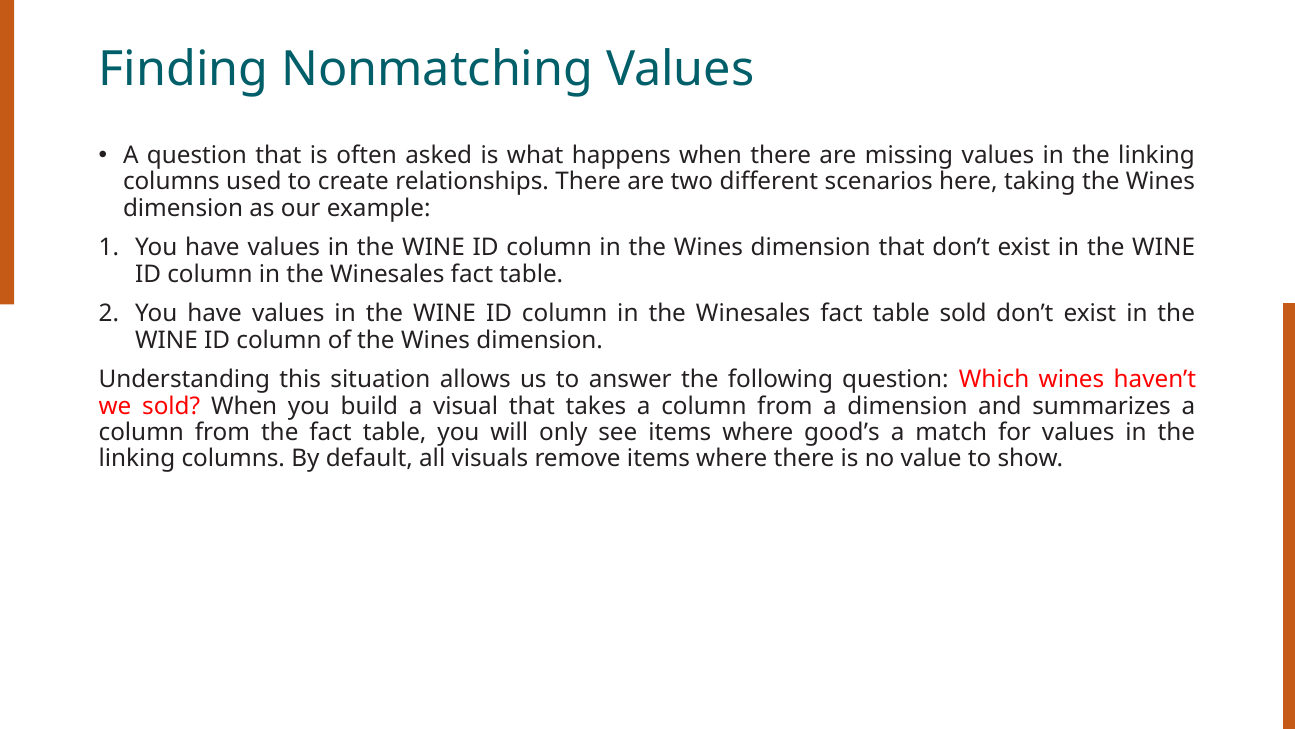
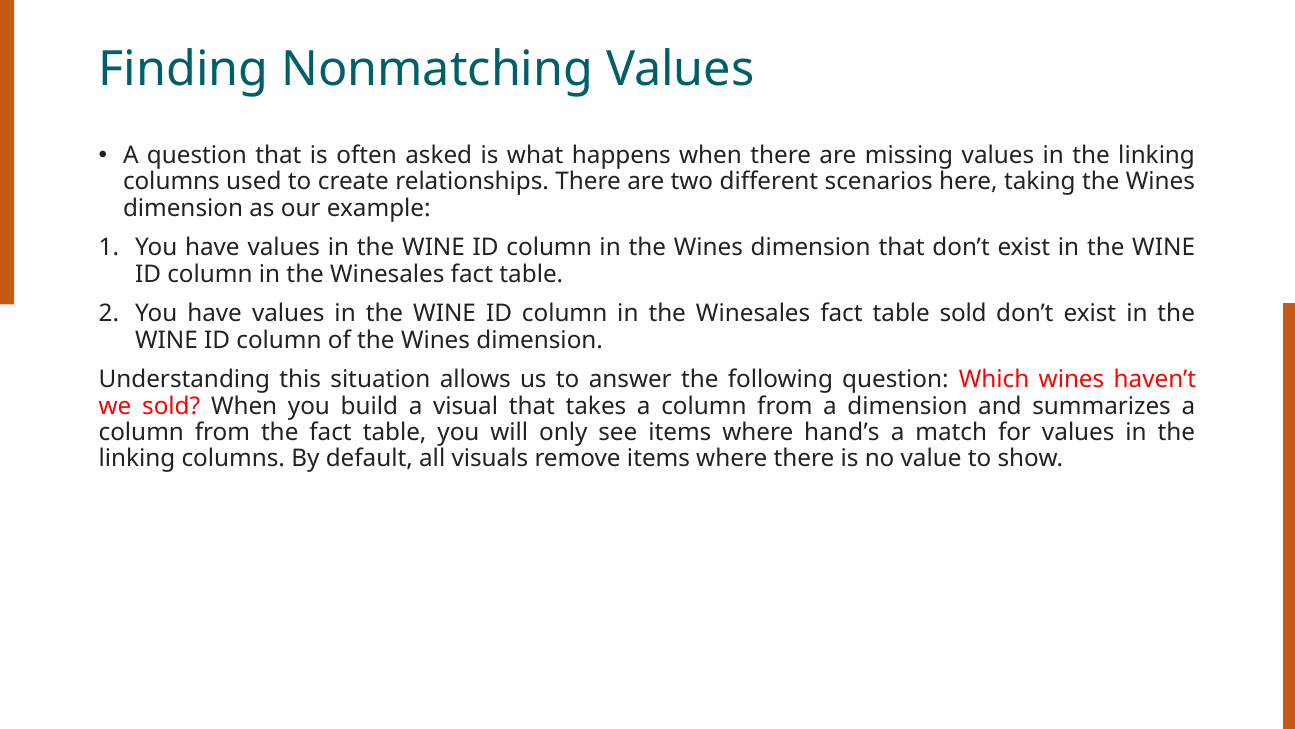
good’s: good’s -> hand’s
